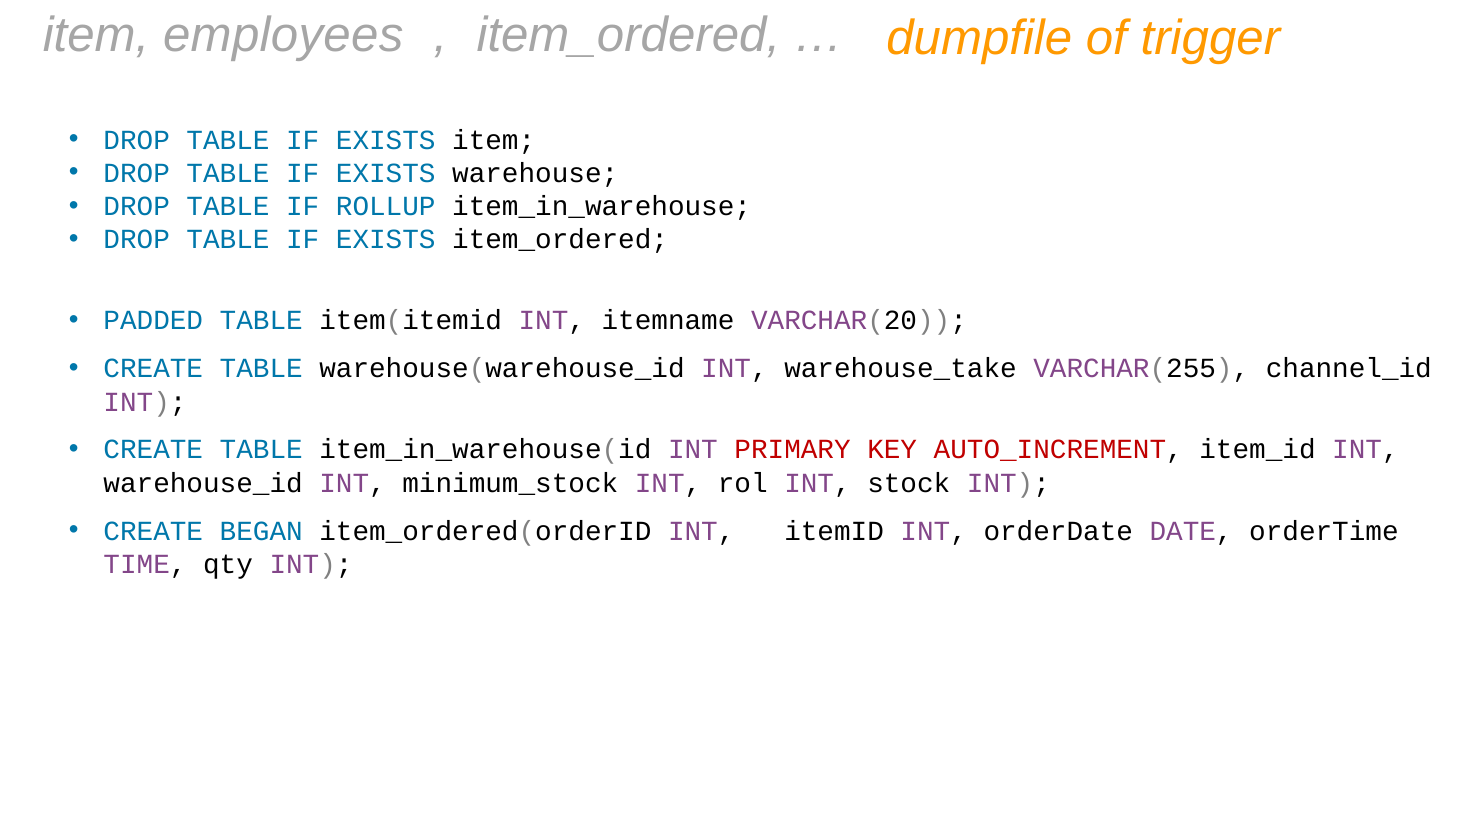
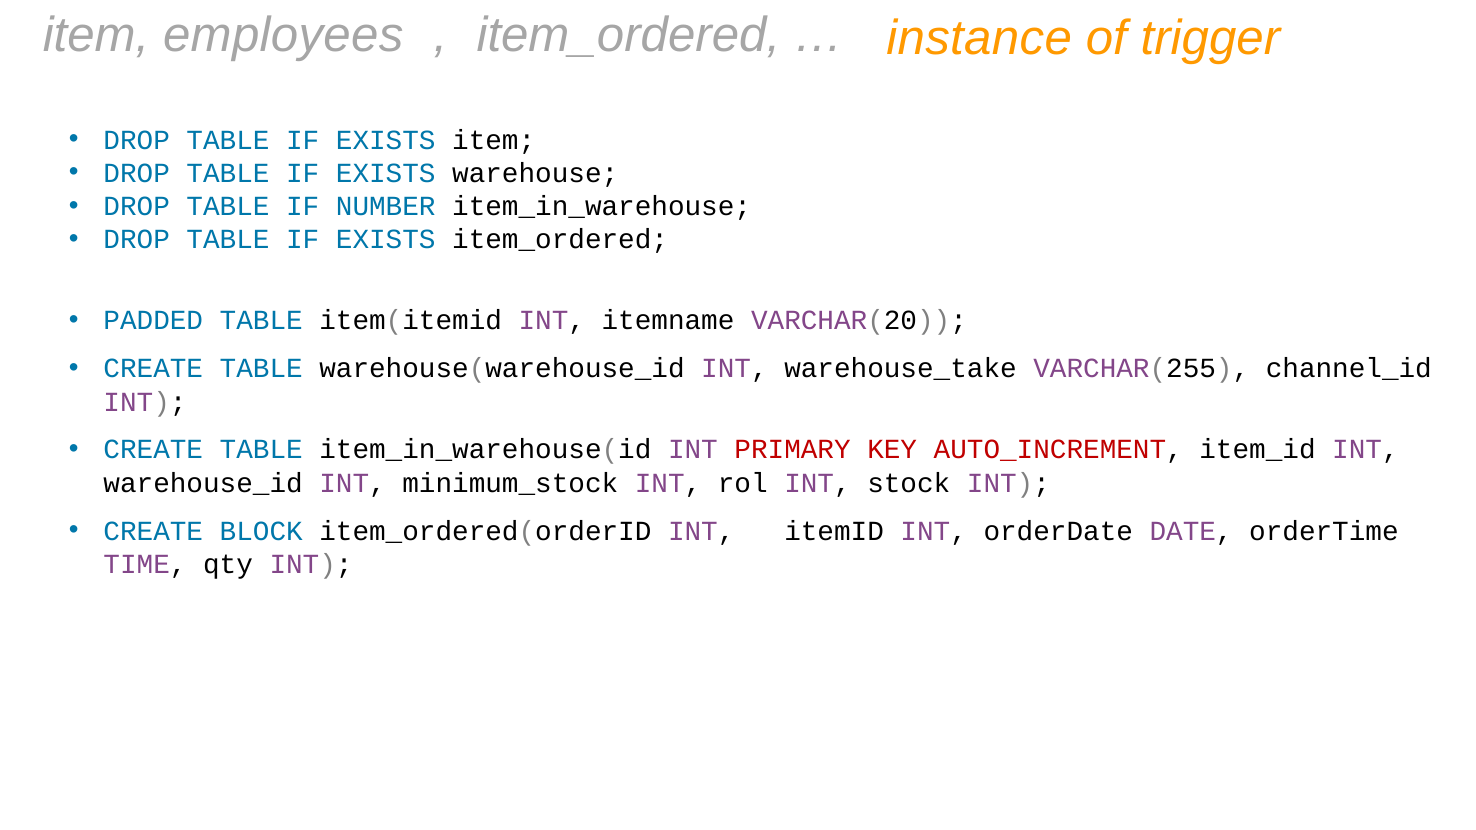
dumpfile: dumpfile -> instance
ROLLUP: ROLLUP -> NUMBER
BEGAN: BEGAN -> BLOCK
